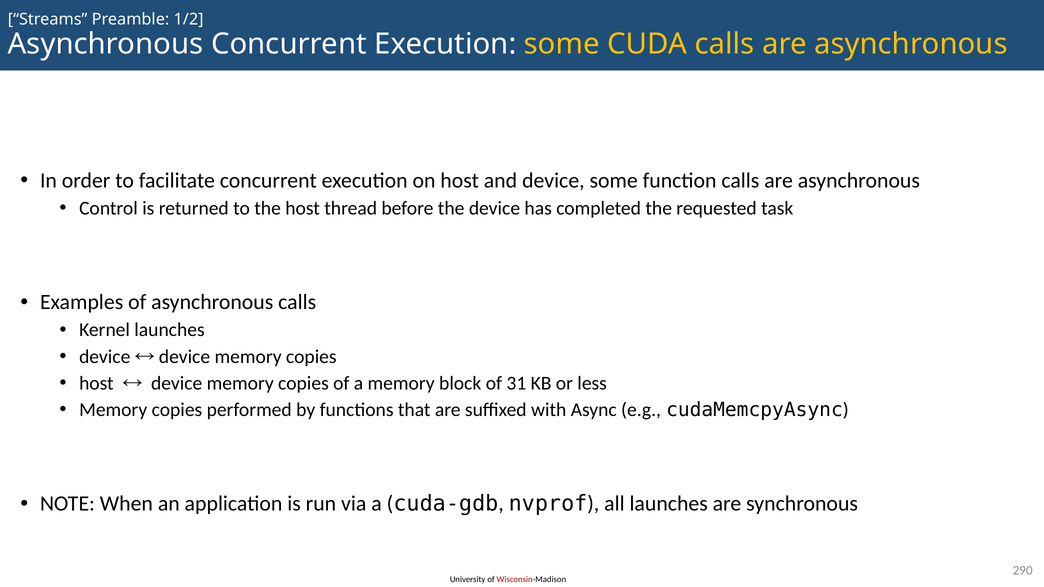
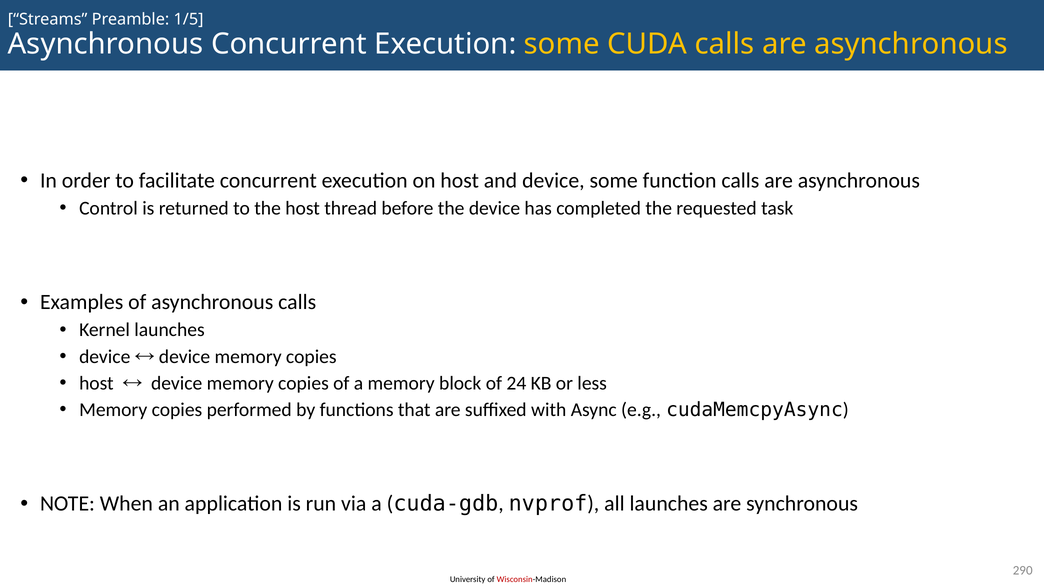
1/2: 1/2 -> 1/5
31: 31 -> 24
